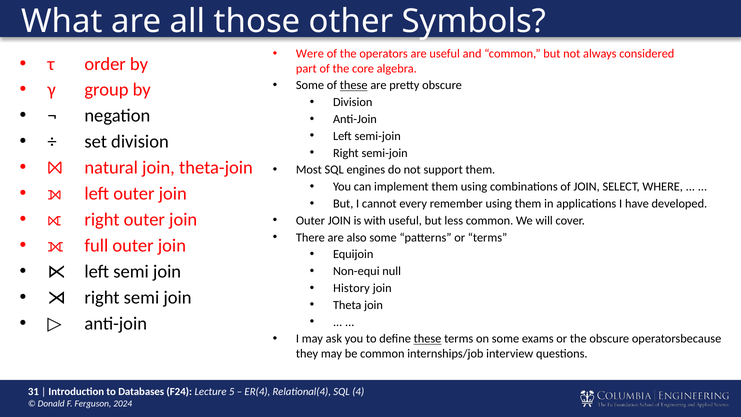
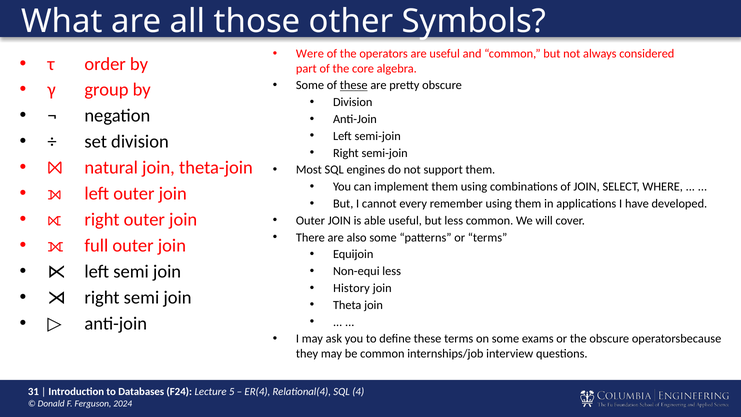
with: with -> able
Non-equi null: null -> less
these at (428, 339) underline: present -> none
